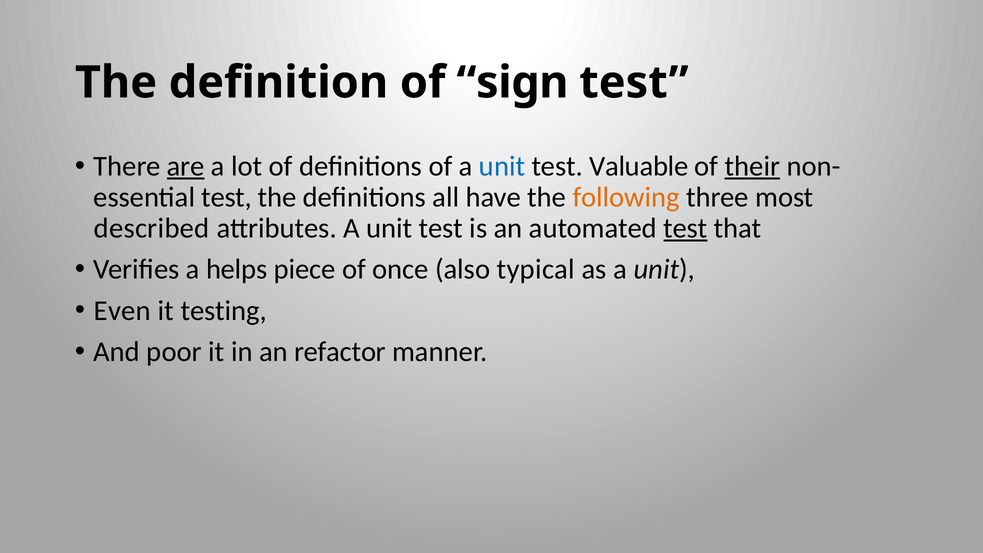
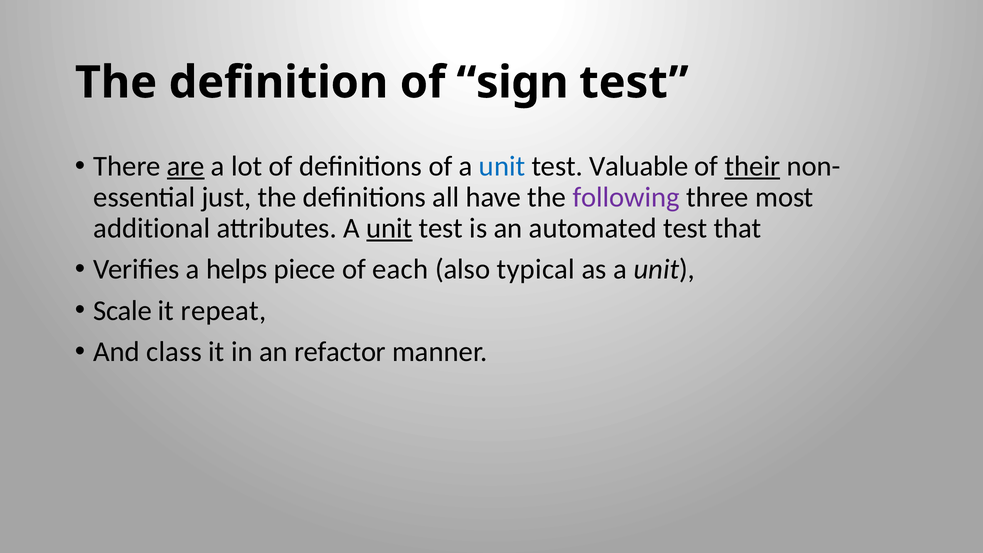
test at (227, 197): test -> just
following colour: orange -> purple
described: described -> additional
unit at (389, 228) underline: none -> present
test at (685, 228) underline: present -> none
once: once -> each
Even: Even -> Scale
testing: testing -> repeat
poor: poor -> class
